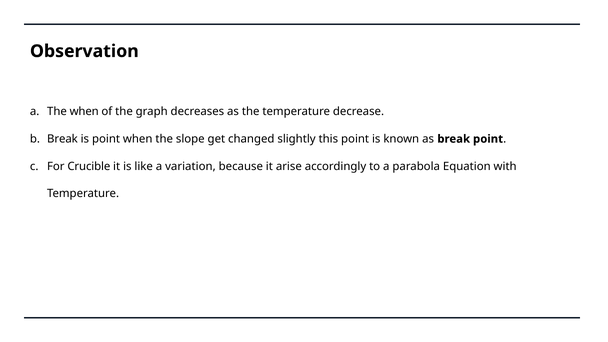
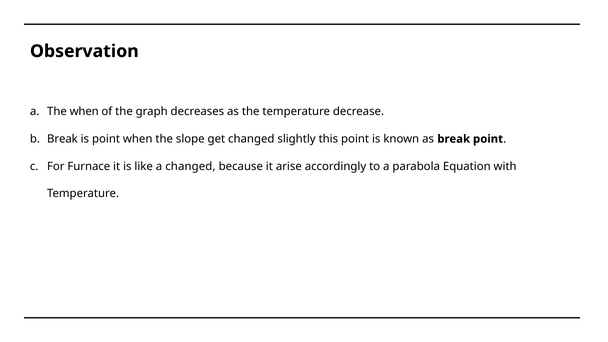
Crucible: Crucible -> Furnace
a variation: variation -> changed
